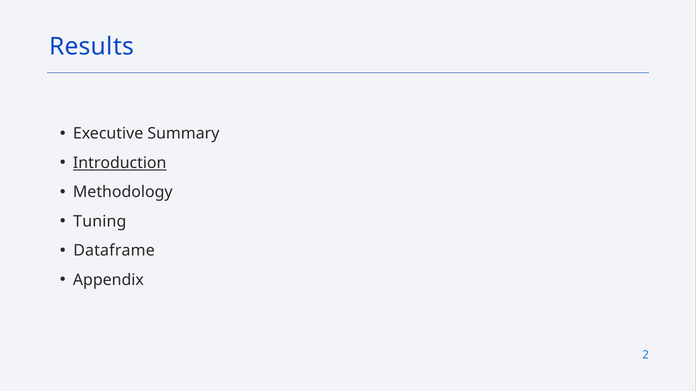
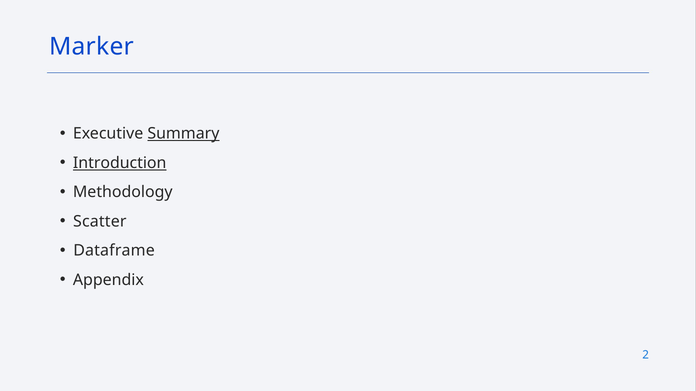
Results: Results -> Marker
Summary underline: none -> present
Tuning: Tuning -> Scatter
